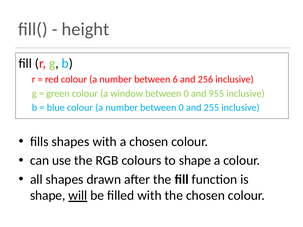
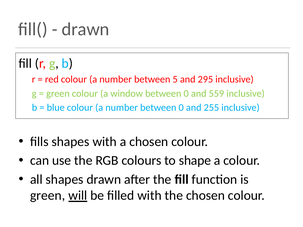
height at (86, 29): height -> drawn
6: 6 -> 5
256: 256 -> 295
955: 955 -> 559
shape at (48, 196): shape -> green
